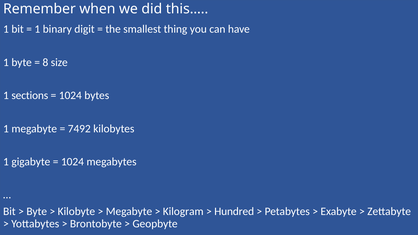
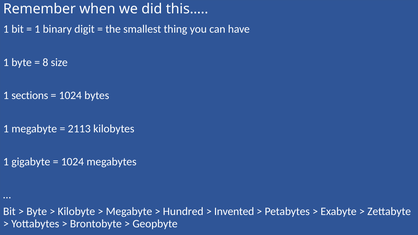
7492: 7492 -> 2113
Kilogram: Kilogram -> Hundred
Hundred: Hundred -> Invented
